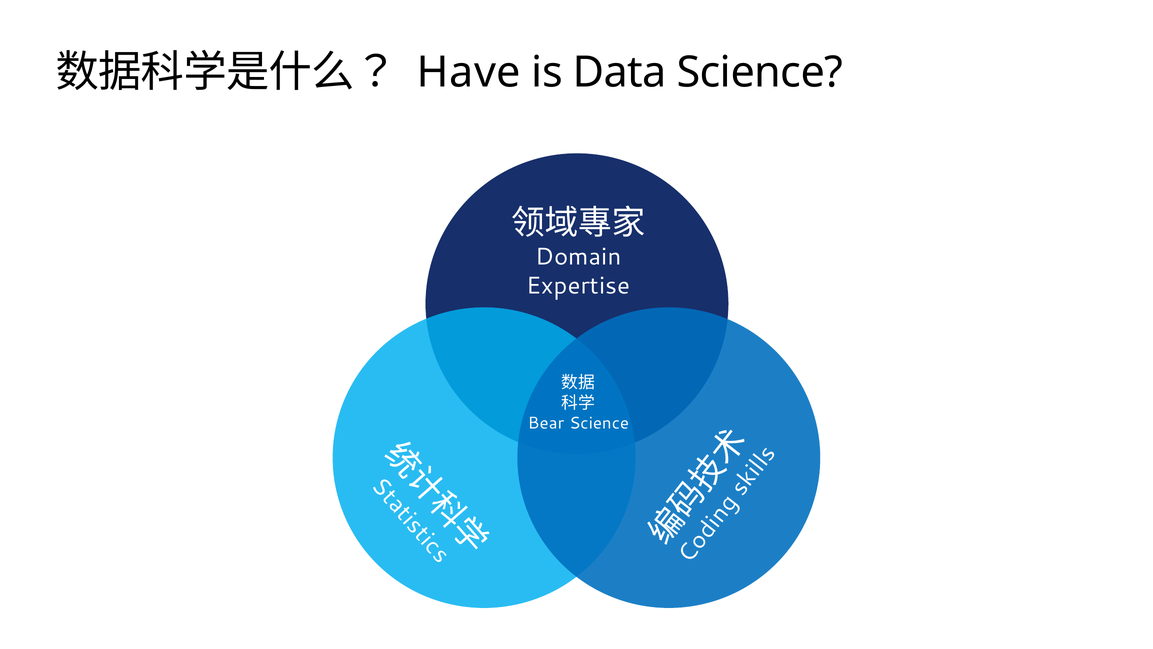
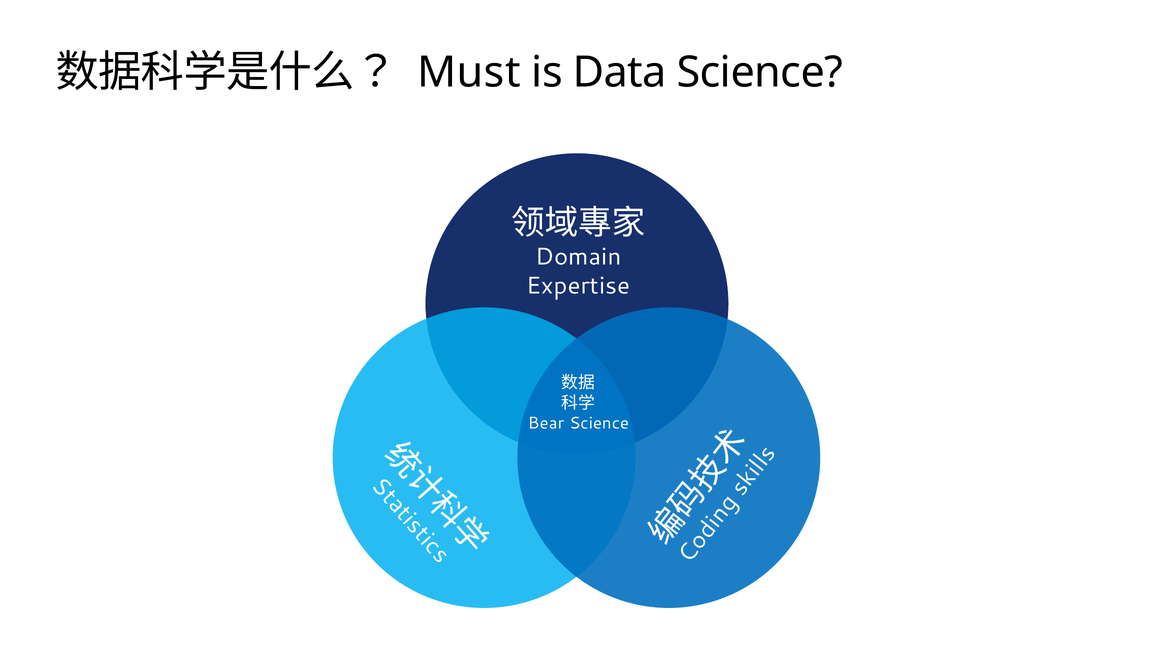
Have: Have -> Must
